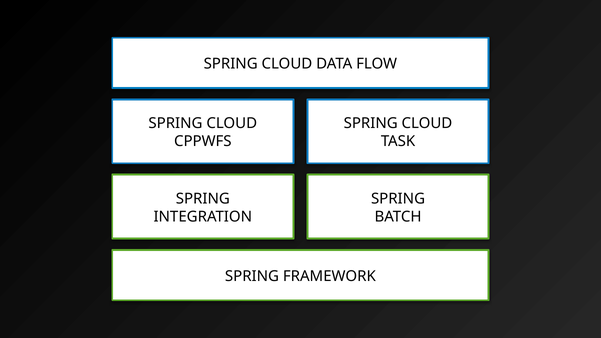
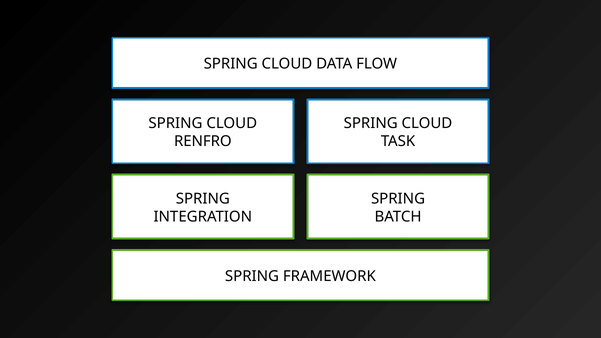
CPPWFS: CPPWFS -> RENFRO
